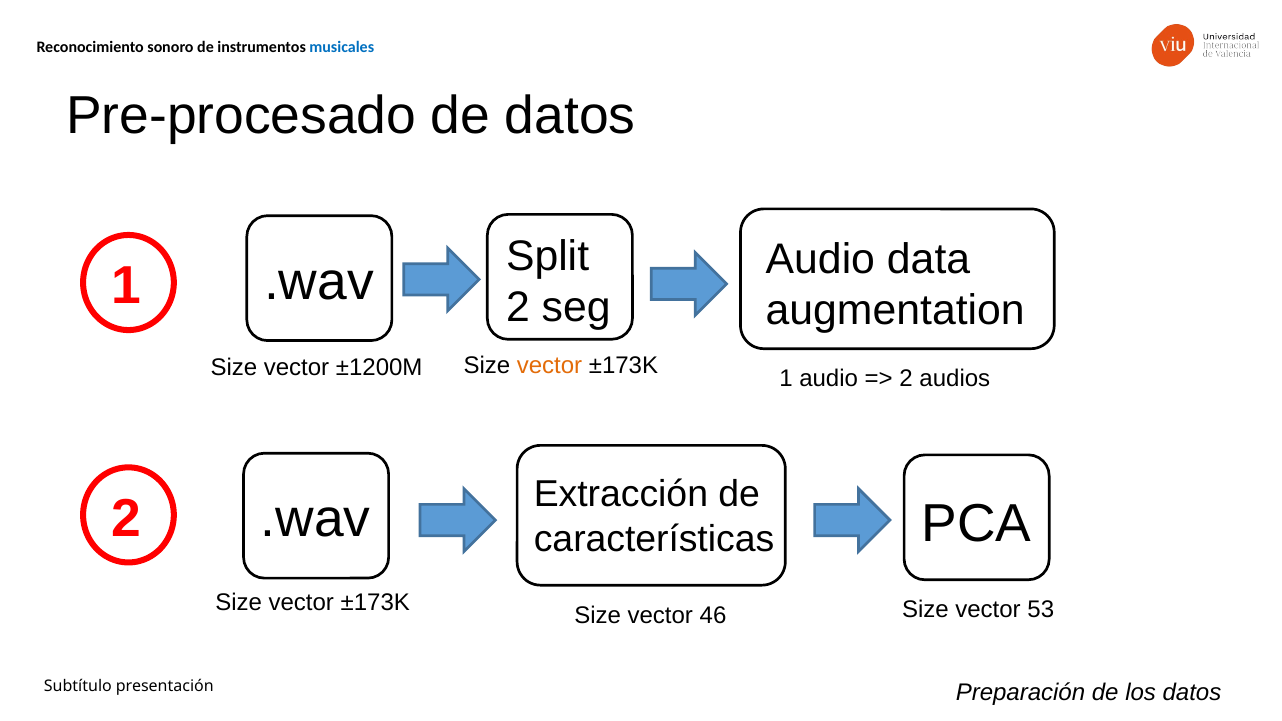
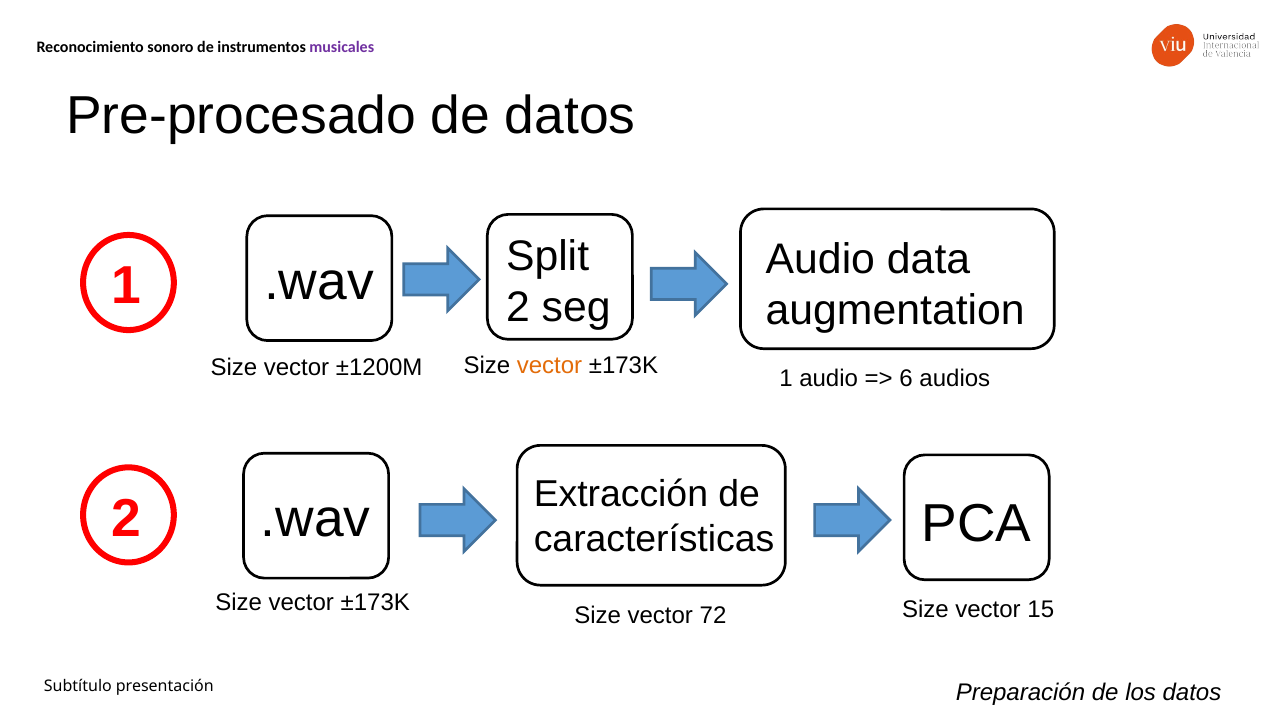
musicales colour: blue -> purple
2 at (906, 378): 2 -> 6
53: 53 -> 15
46: 46 -> 72
